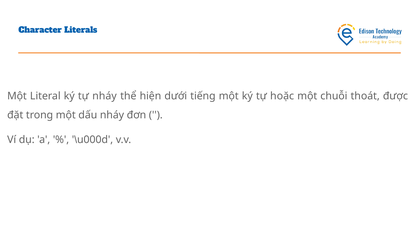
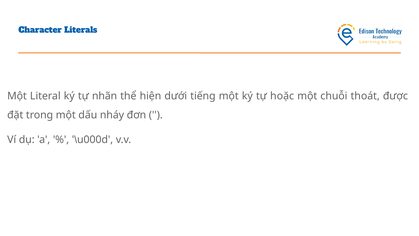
tự nháy: nháy -> nhãn
